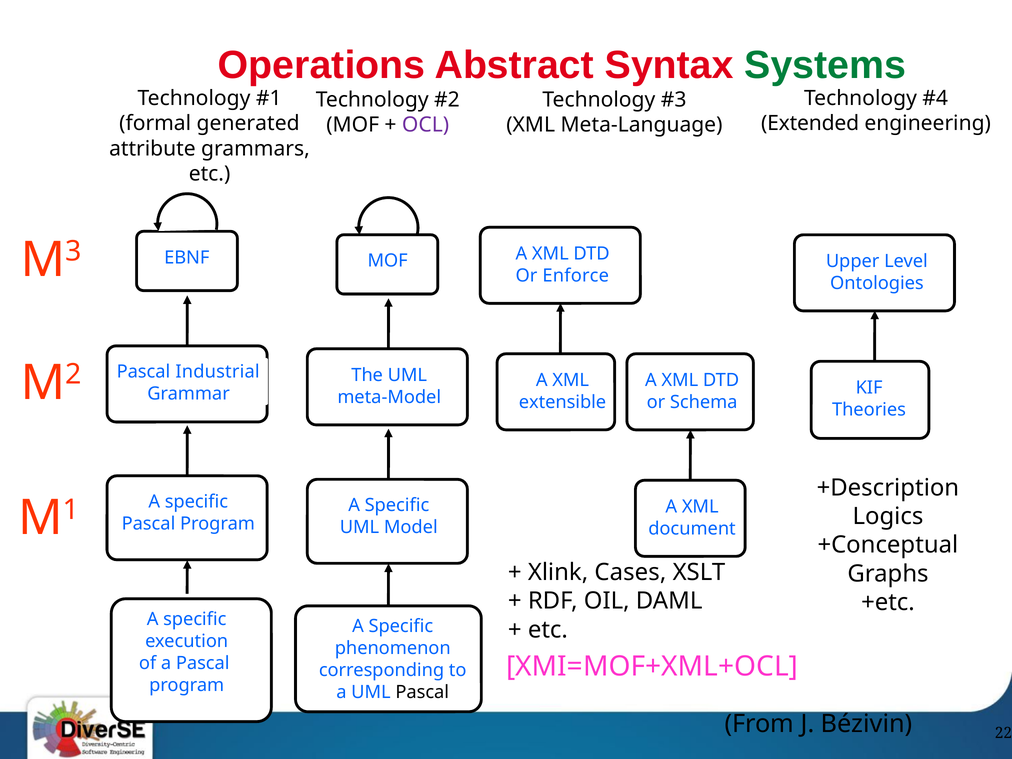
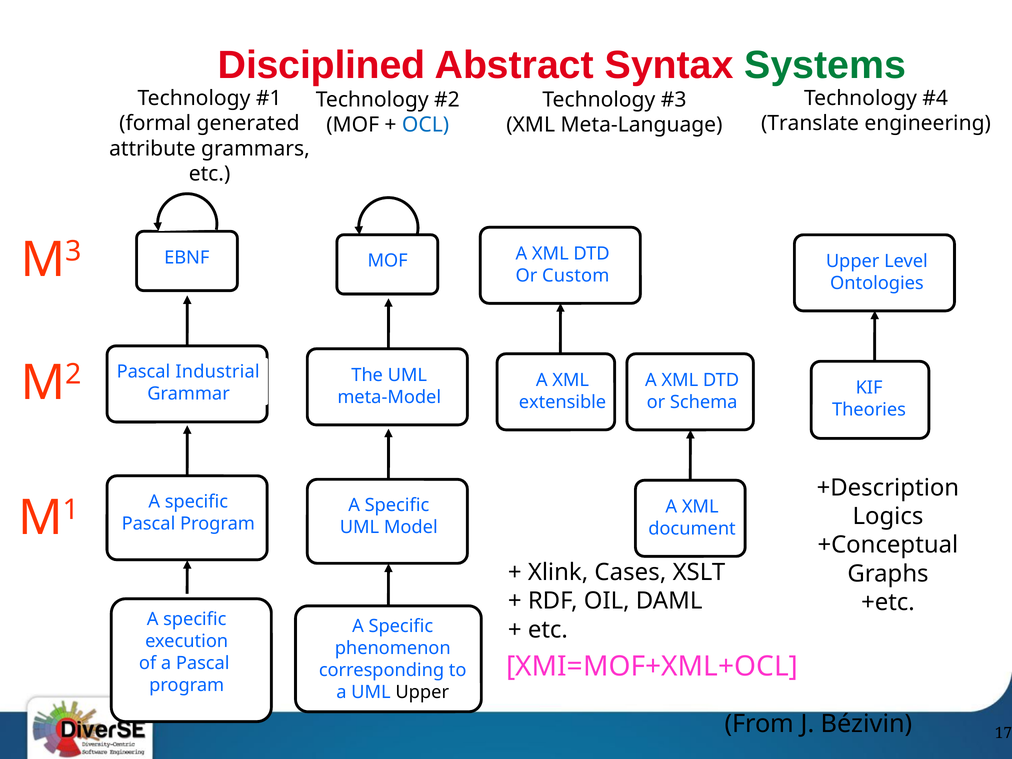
Operations: Operations -> Disciplined
Extended: Extended -> Translate
OCL colour: purple -> blue
Enforce: Enforce -> Custom
UML Pascal: Pascal -> Upper
22: 22 -> 17
